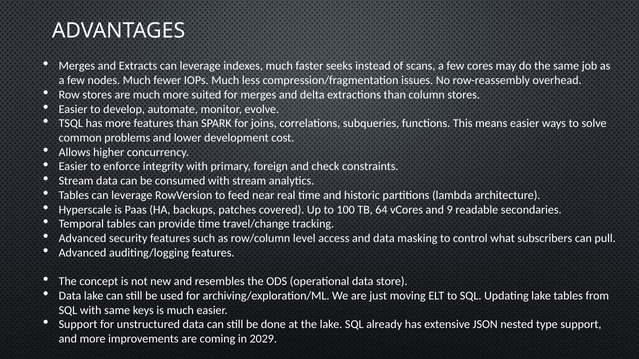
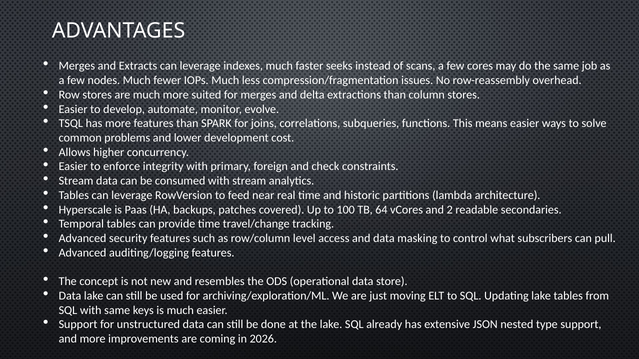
9: 9 -> 2
2029: 2029 -> 2026
